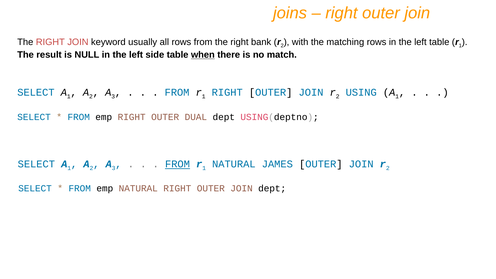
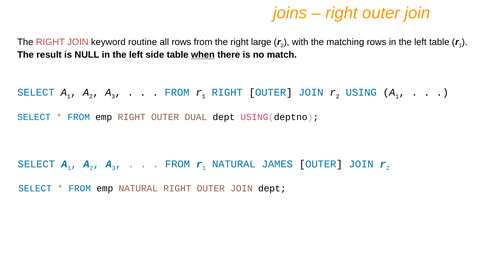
usually: usually -> routine
bank: bank -> large
FROM at (177, 164) underline: present -> none
